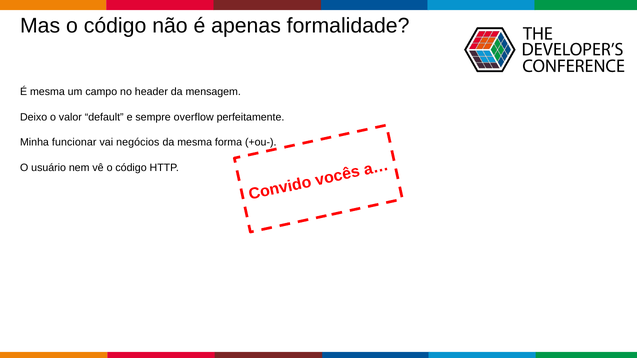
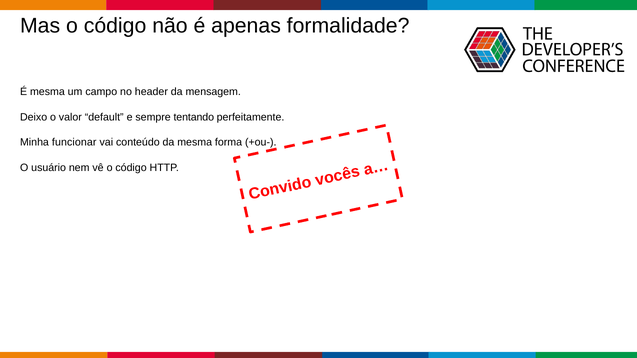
overflow: overflow -> tentando
negócios: negócios -> conteúdo
